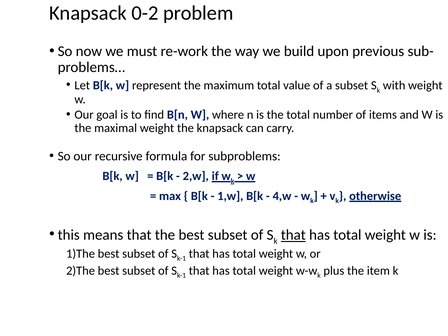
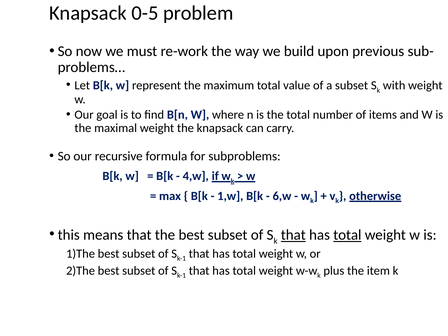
0-2: 0-2 -> 0-5
2,w: 2,w -> 4,w
4,w: 4,w -> 6,w
total at (347, 235) underline: none -> present
